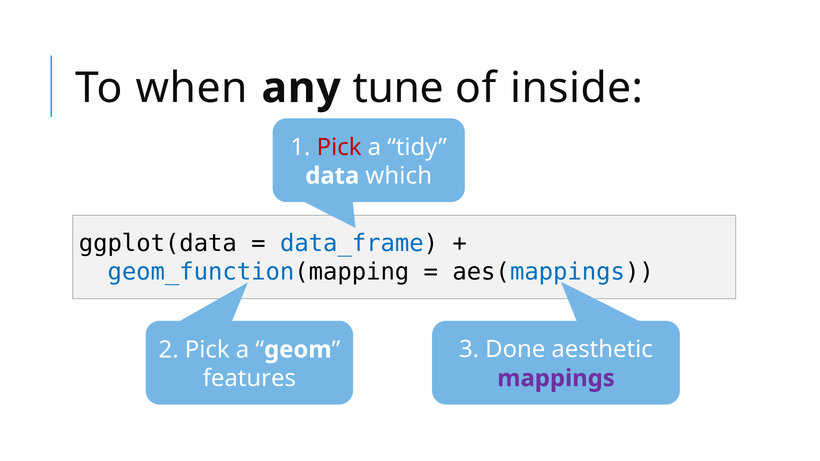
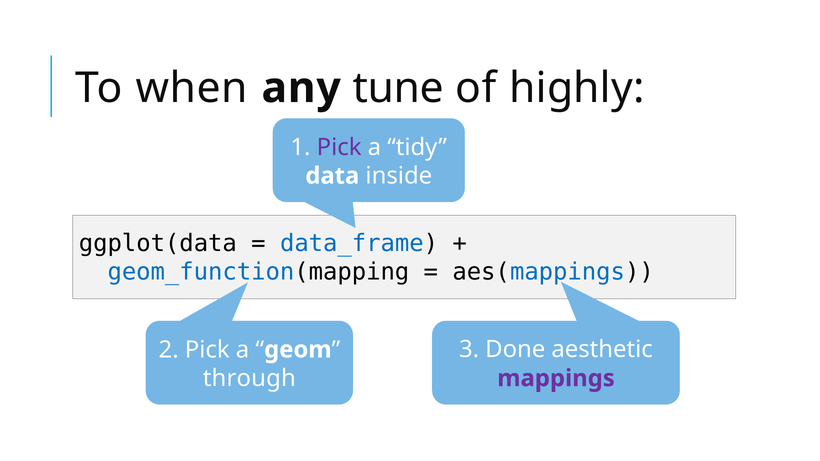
inside: inside -> highly
Pick at (339, 147) colour: red -> purple
which: which -> inside
features: features -> through
